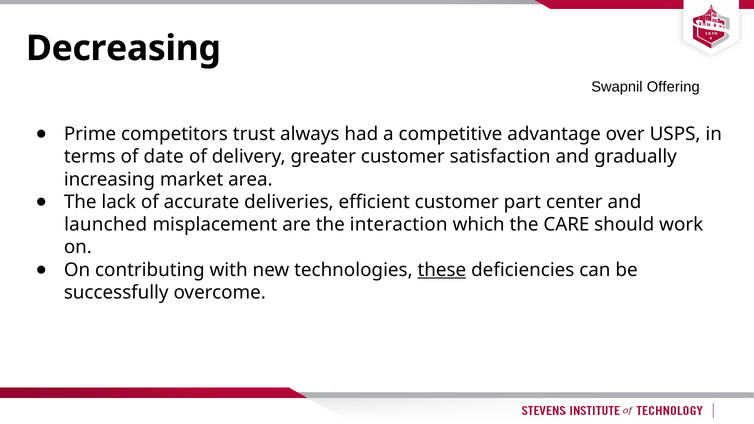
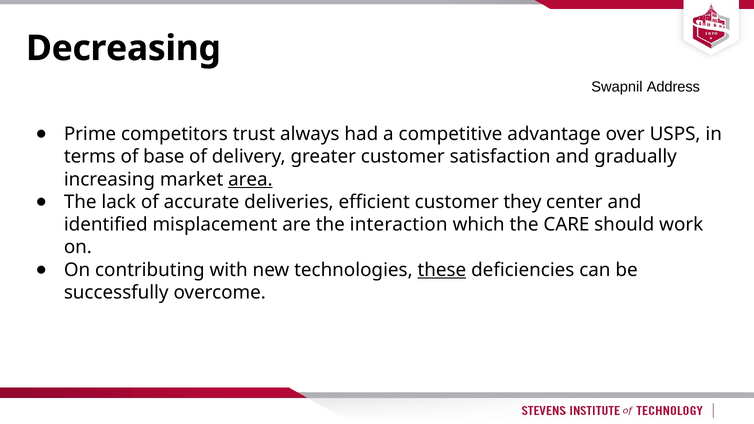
Offering: Offering -> Address
date: date -> base
area underline: none -> present
part: part -> they
launched: launched -> identified
